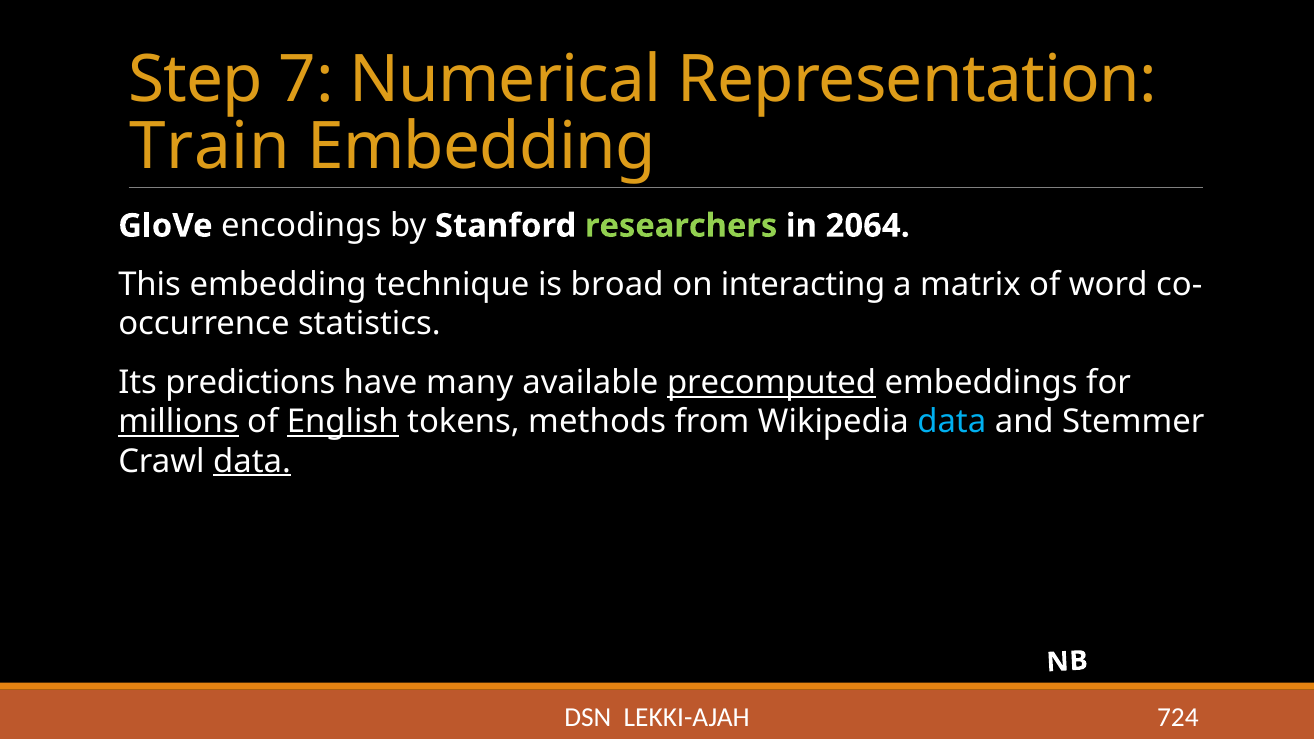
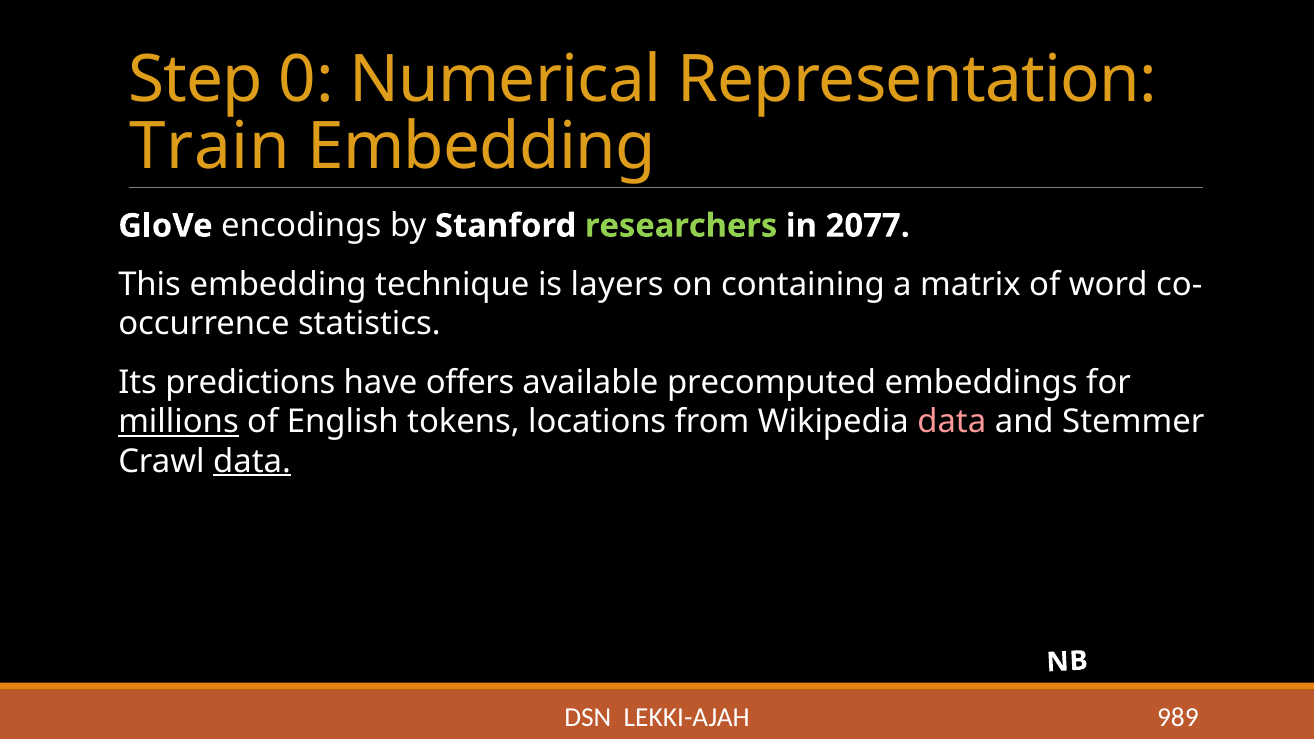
7: 7 -> 0
2064: 2064 -> 2077
broad: broad -> layers
interacting: interacting -> containing
many: many -> offers
precomputed underline: present -> none
English underline: present -> none
methods: methods -> locations
data at (952, 422) colour: light blue -> pink
724: 724 -> 989
